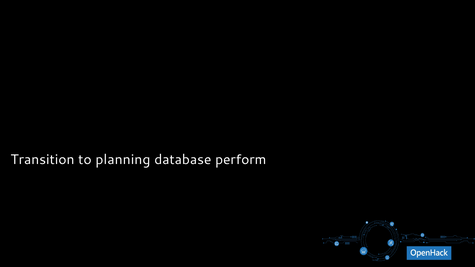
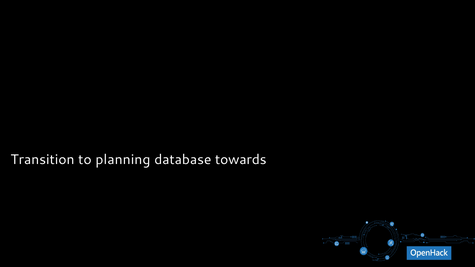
perform: perform -> towards
